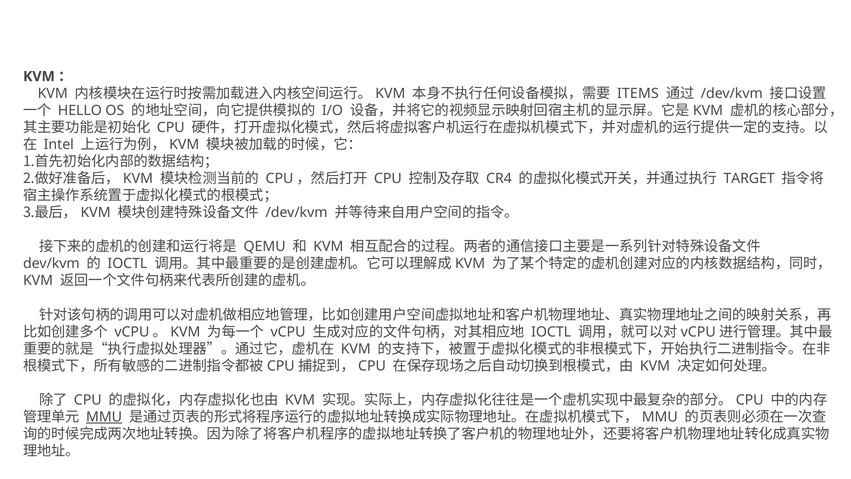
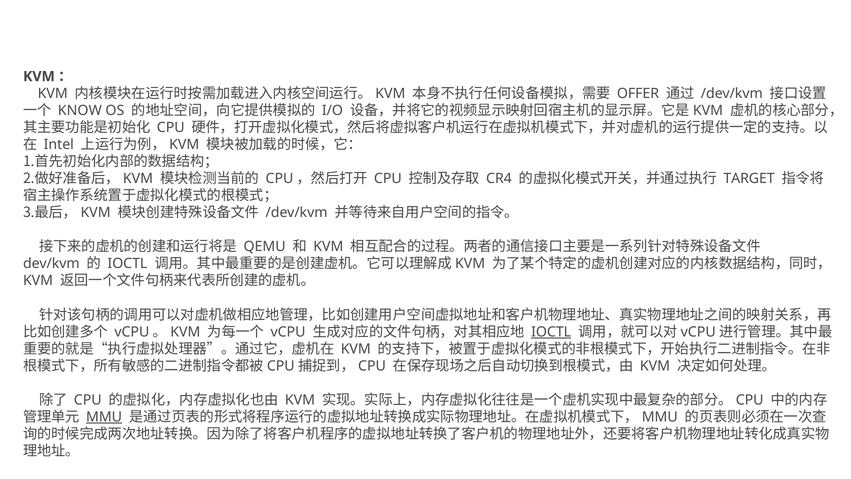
ITEMS: ITEMS -> OFFER
HELLO: HELLO -> KNOW
IOCTL at (551, 332) underline: none -> present
